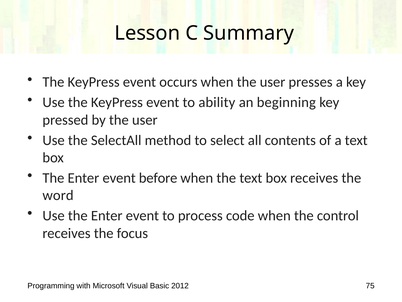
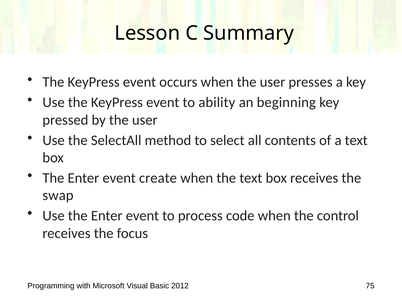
before: before -> create
word: word -> swap
